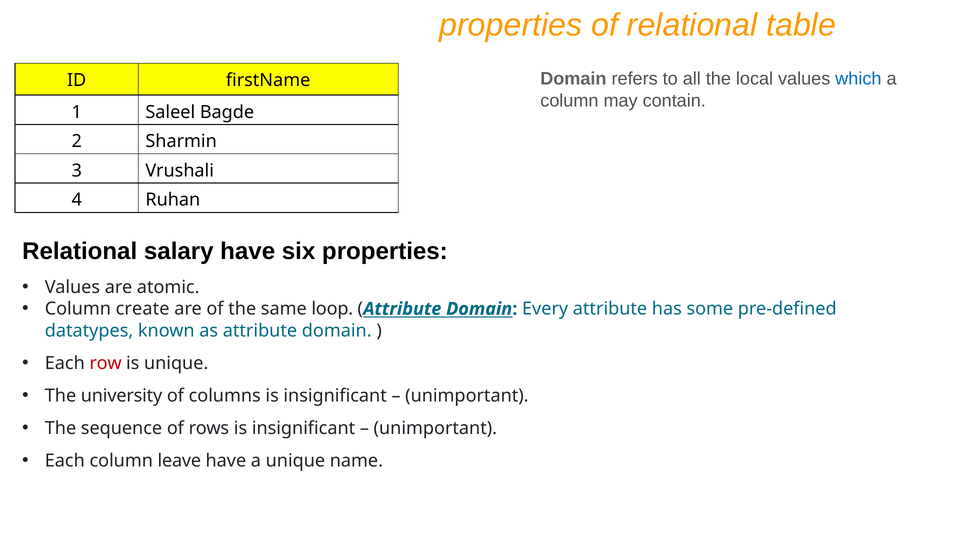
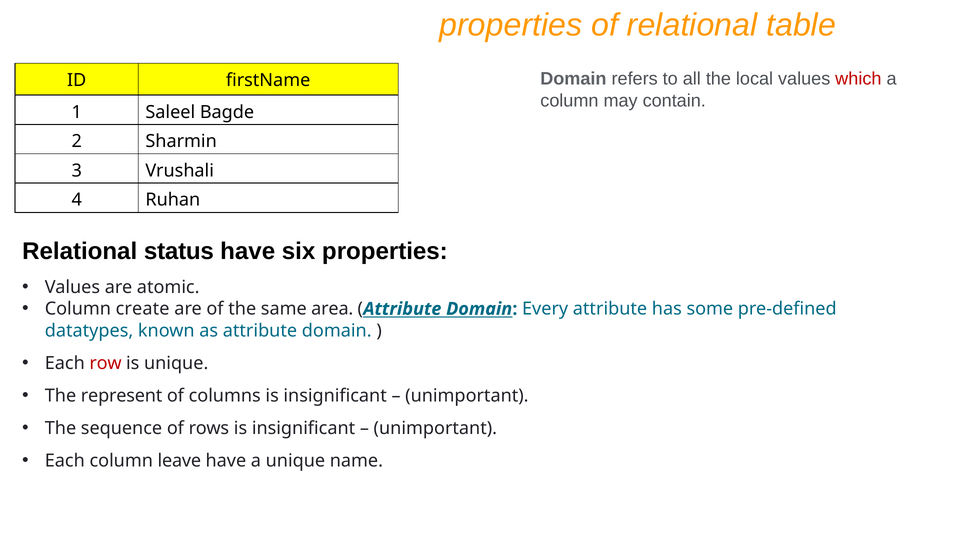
which colour: blue -> red
salary: salary -> status
loop: loop -> area
university: university -> represent
